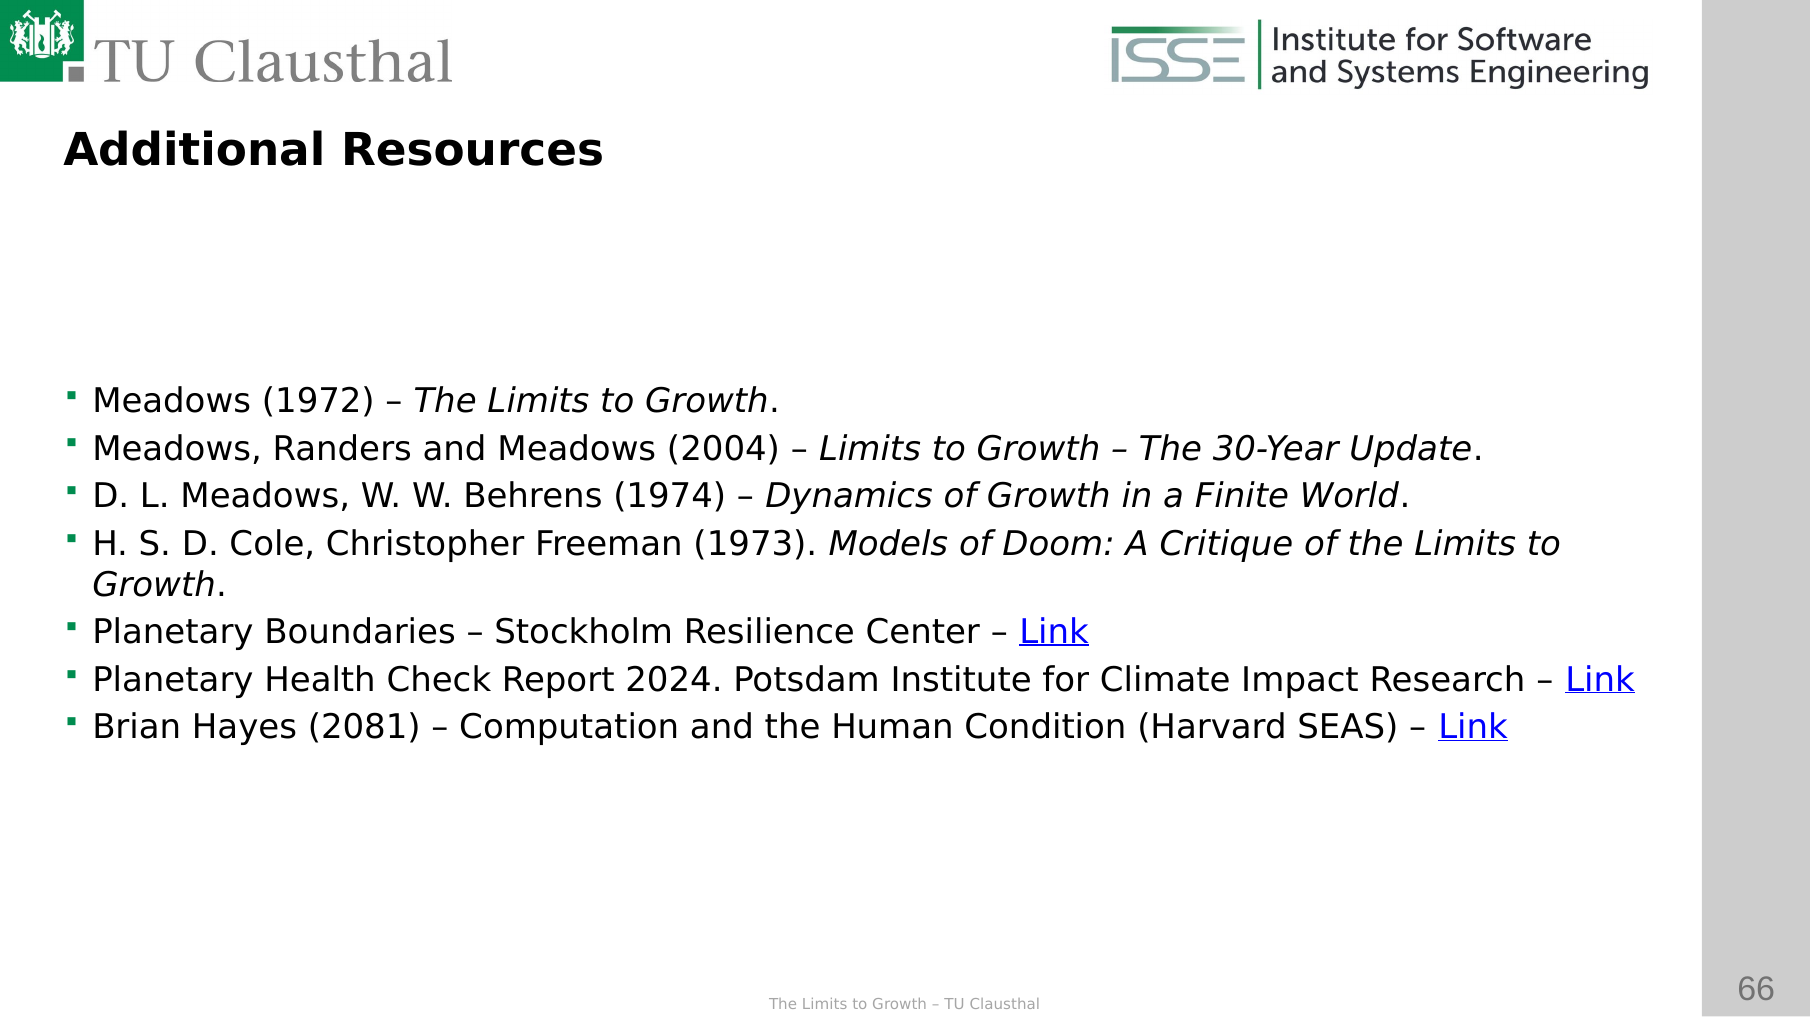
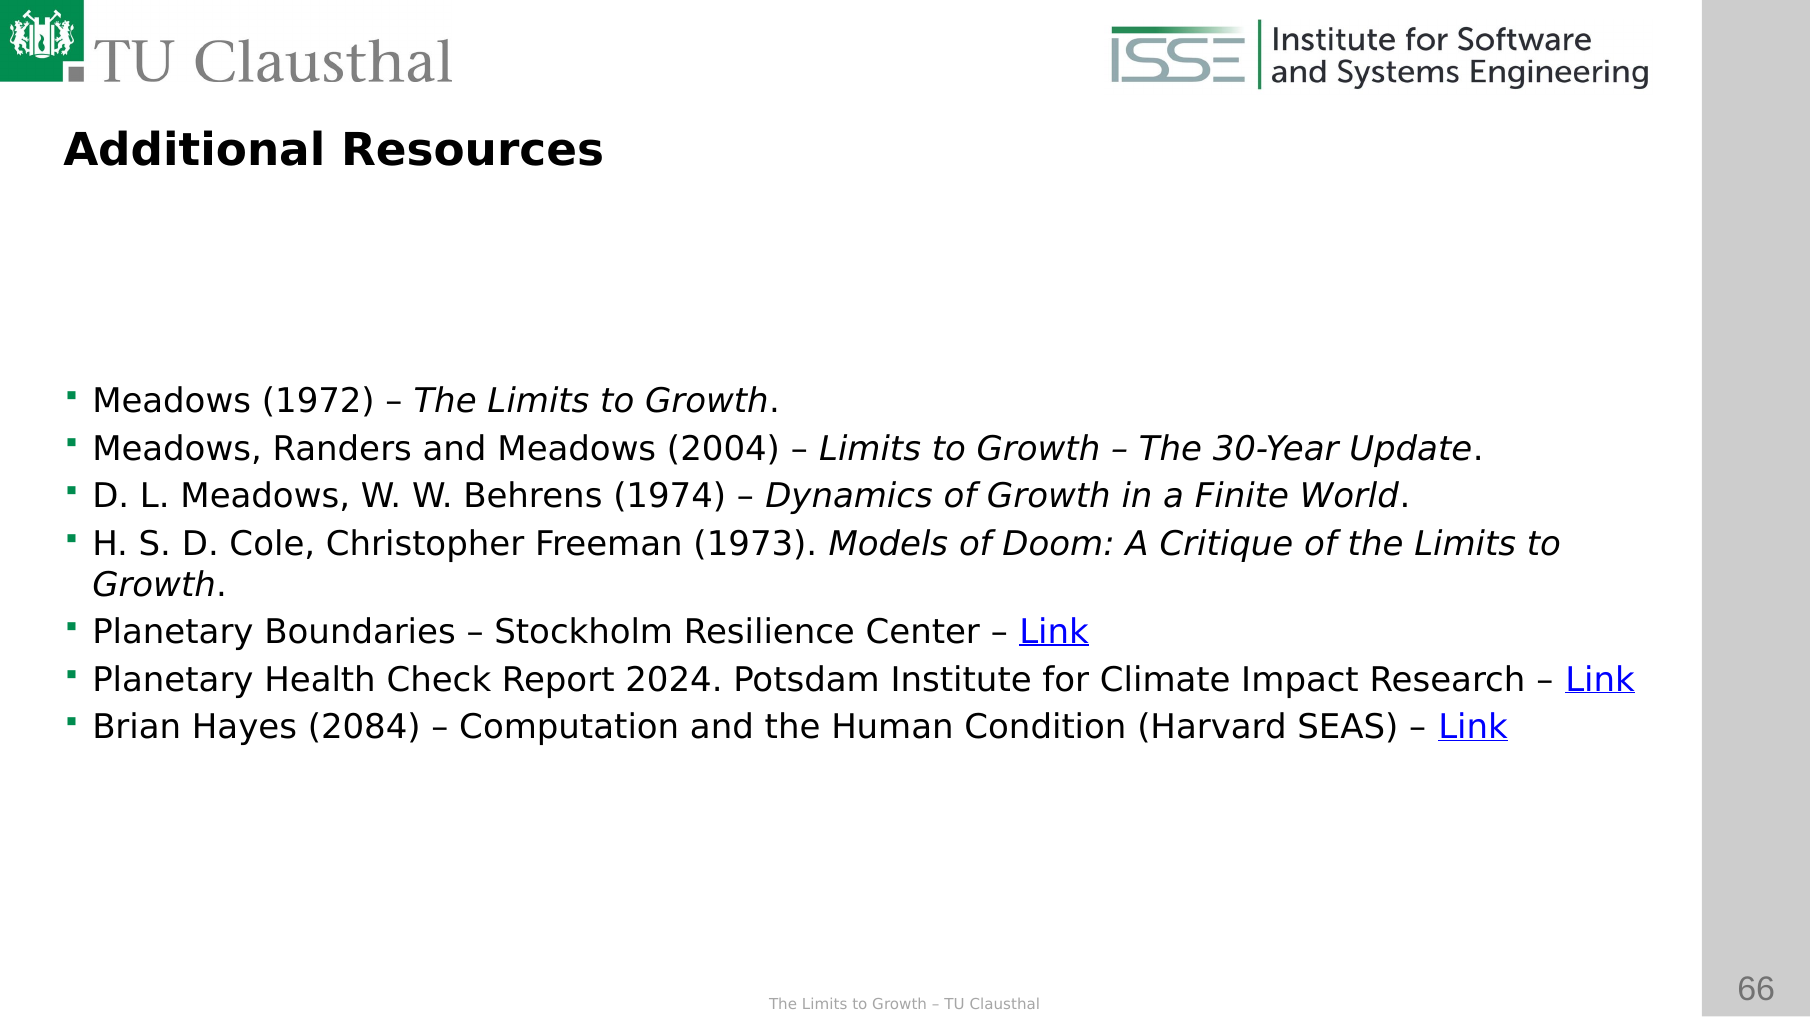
2081: 2081 -> 2084
